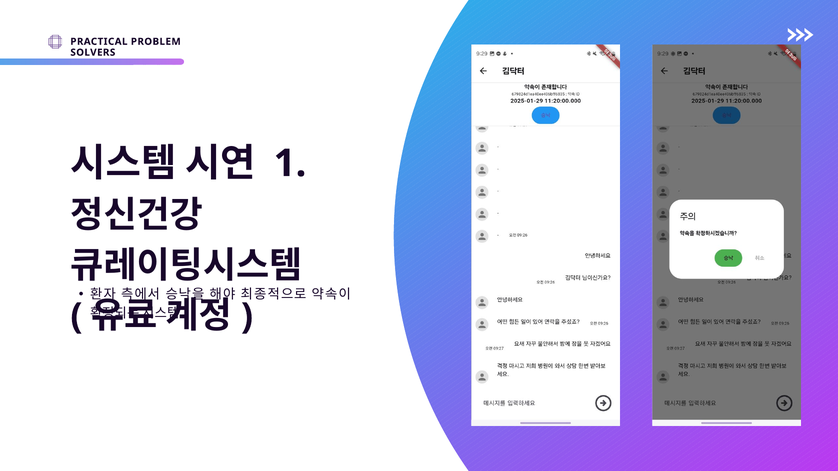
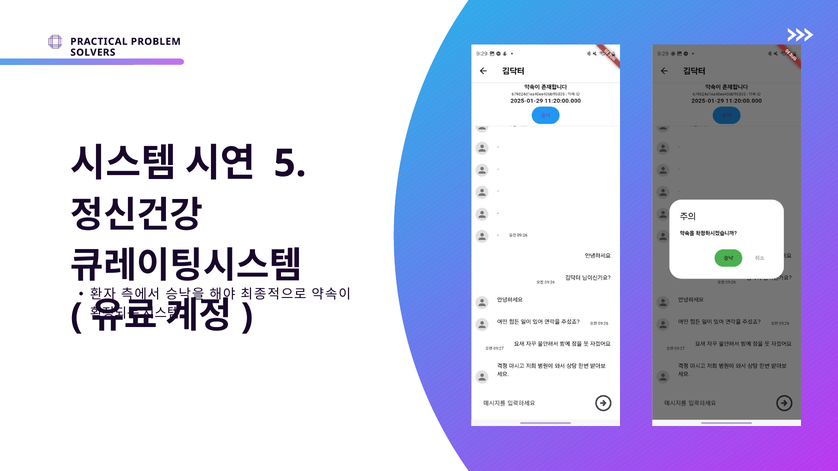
1: 1 -> 5
